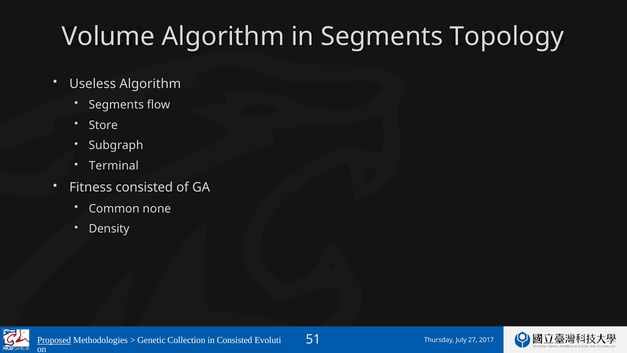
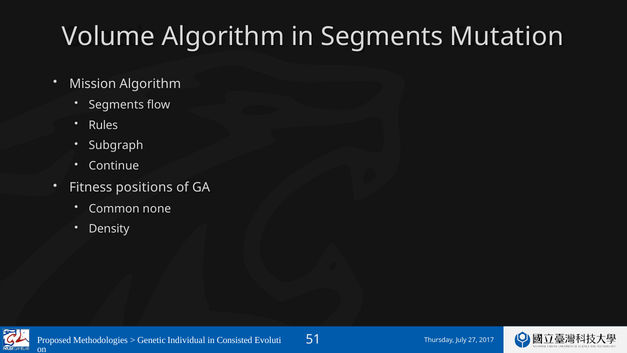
Topology: Topology -> Mutation
Useless: Useless -> Mission
Store: Store -> Rules
Terminal: Terminal -> Continue
Fitness consisted: consisted -> positions
Proposed underline: present -> none
Collection: Collection -> Individual
